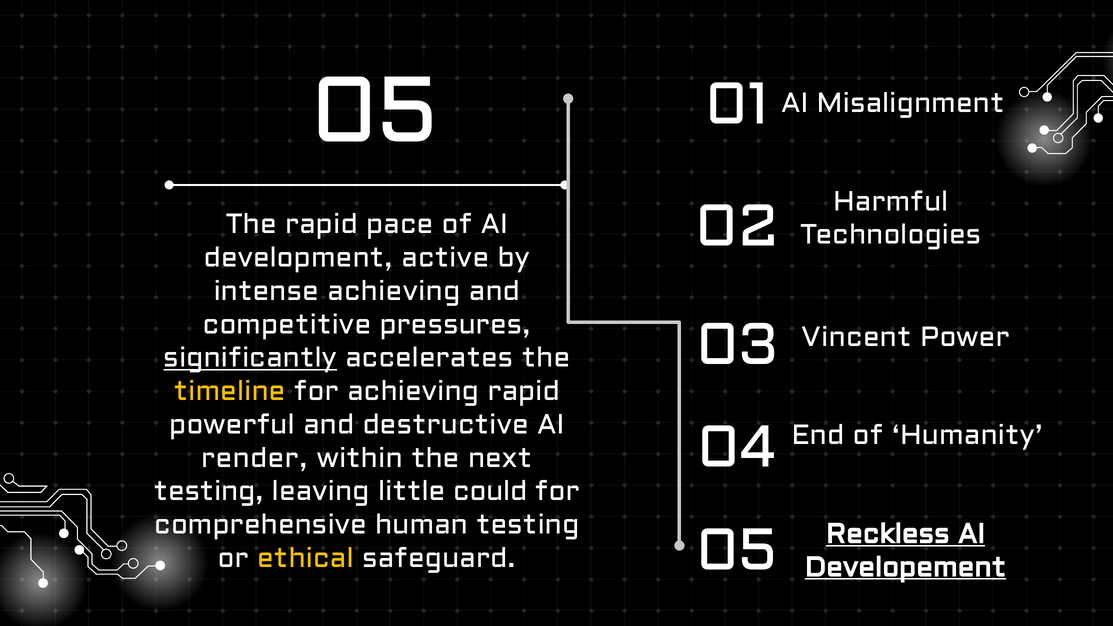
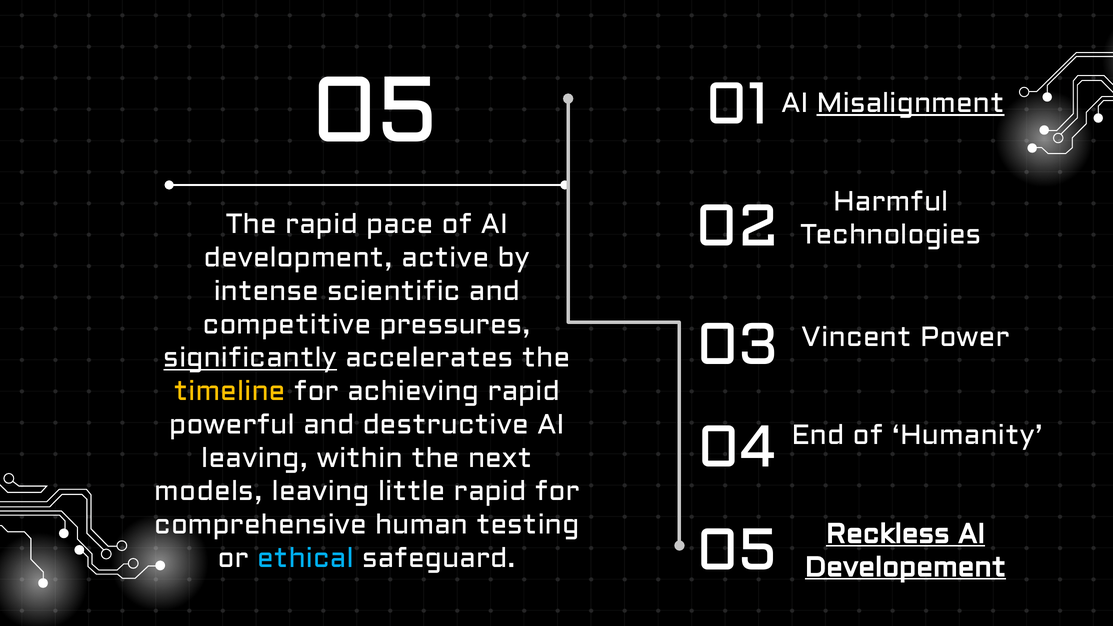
Misalignment underline: none -> present
intense achieving: achieving -> scientific
render at (255, 458): render -> leaving
testing at (209, 491): testing -> models
little could: could -> rapid
ethical colour: yellow -> light blue
